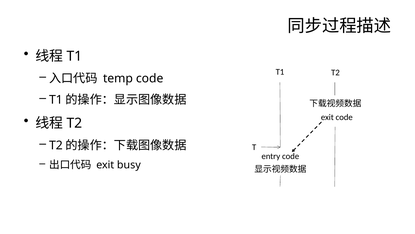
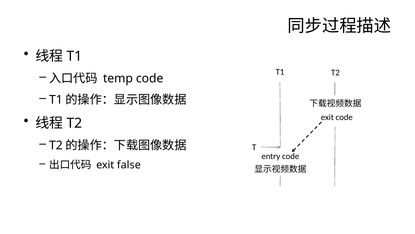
busy: busy -> false
